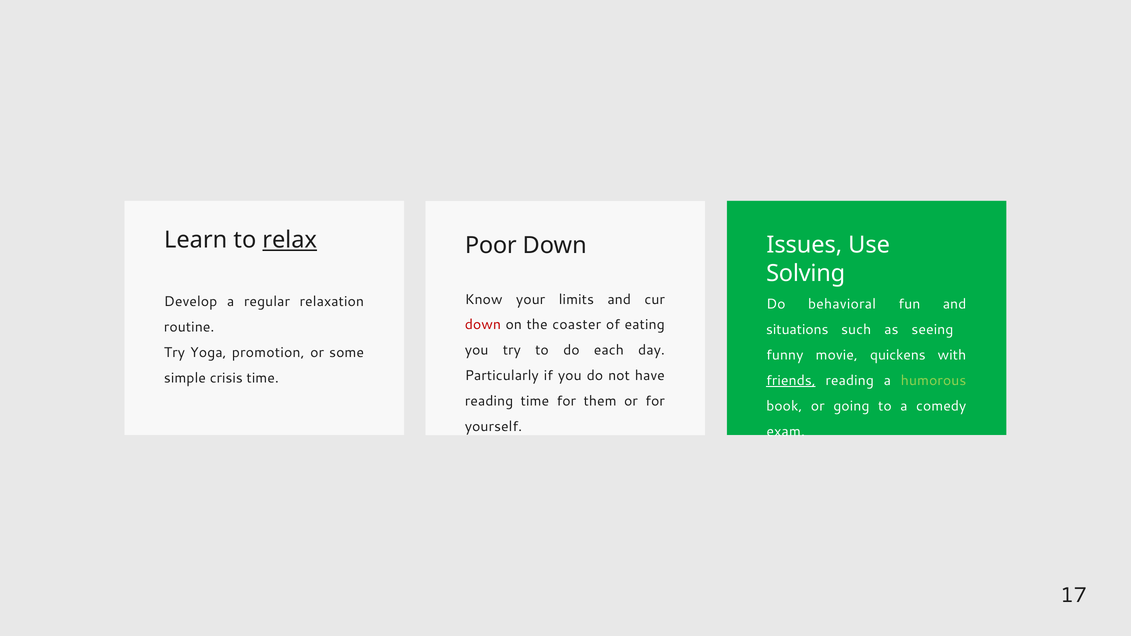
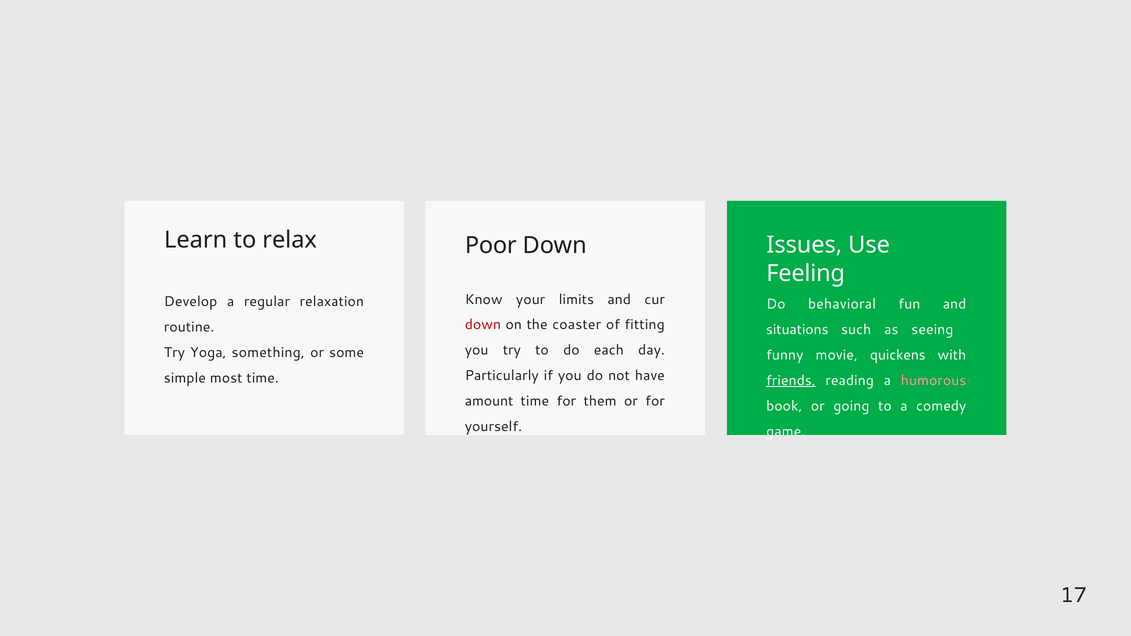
relax underline: present -> none
Solving: Solving -> Feeling
eating: eating -> fitting
promotion: promotion -> something
crisis: crisis -> most
humorous colour: light green -> pink
reading at (489, 401): reading -> amount
exam: exam -> game
